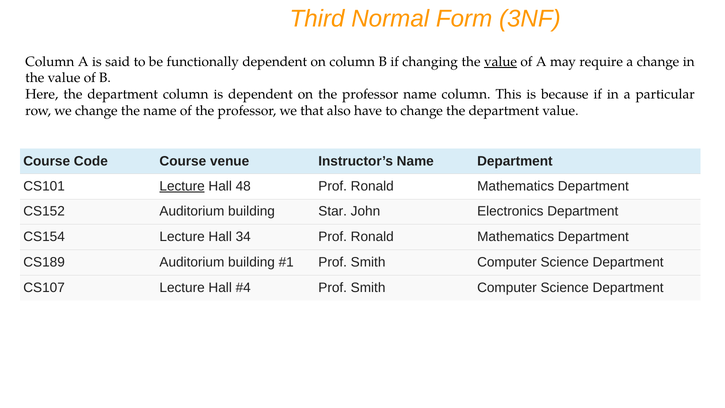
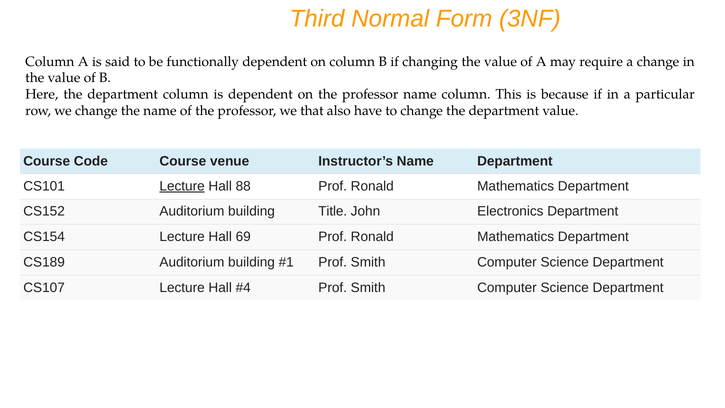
value at (500, 62) underline: present -> none
48: 48 -> 88
Star: Star -> Title
34: 34 -> 69
